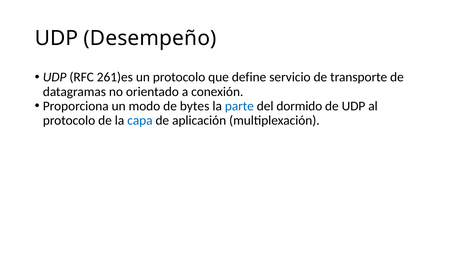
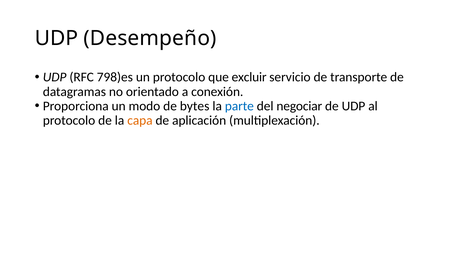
261)es: 261)es -> 798)es
define: define -> excluir
dormido: dormido -> negociar
capa colour: blue -> orange
